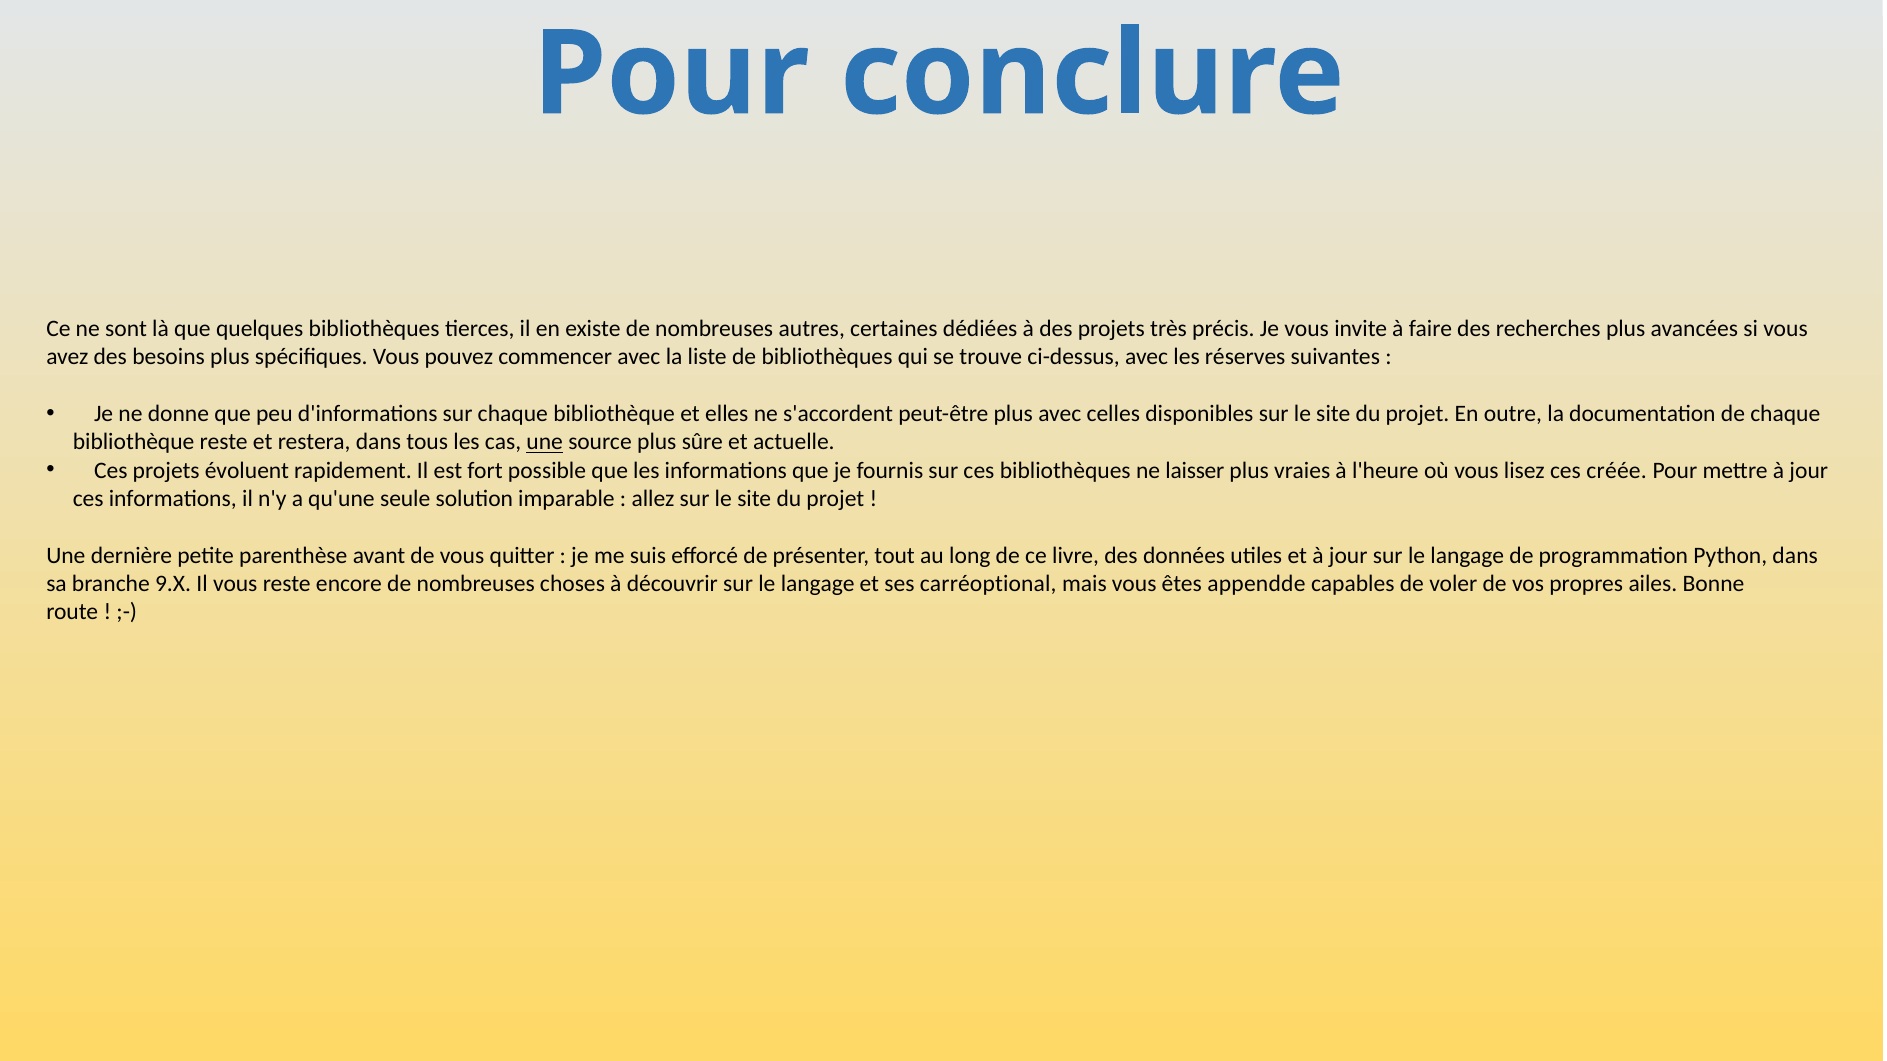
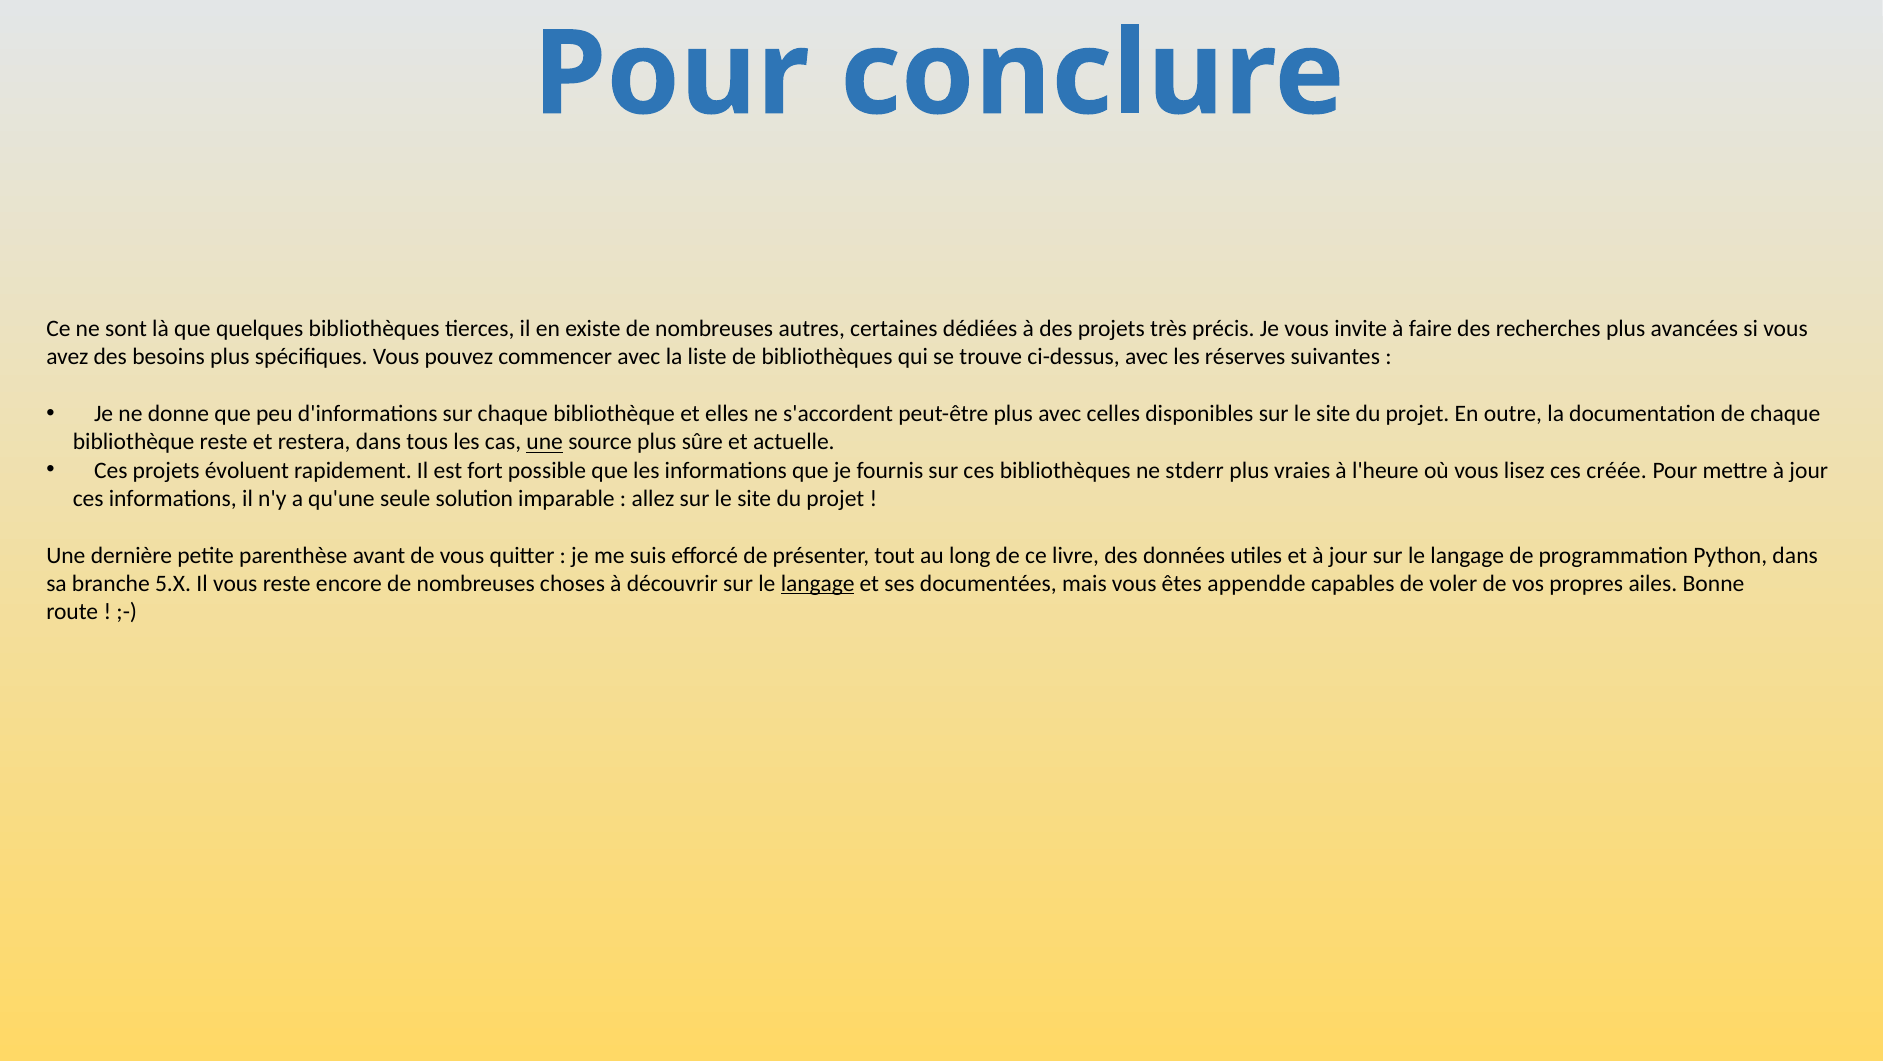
laisser: laisser -> stderr
9.X: 9.X -> 5.X
langage at (818, 584) underline: none -> present
carréoptional: carréoptional -> documentées
